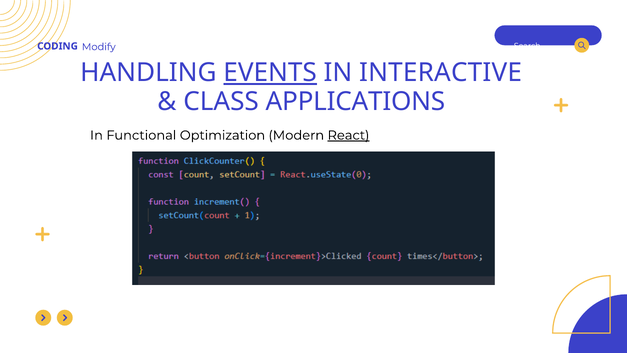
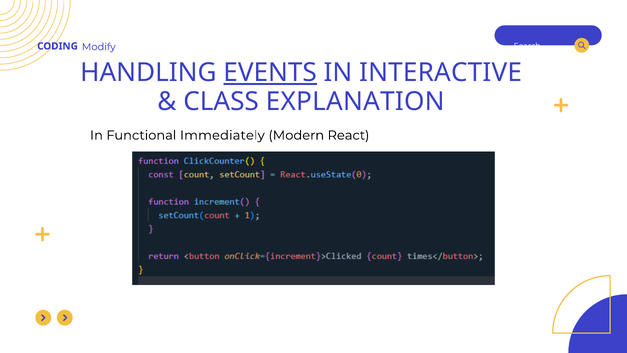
APPLICATIONS: APPLICATIONS -> EXPLANATION
Optimization: Optimization -> Immediately
React underline: present -> none
